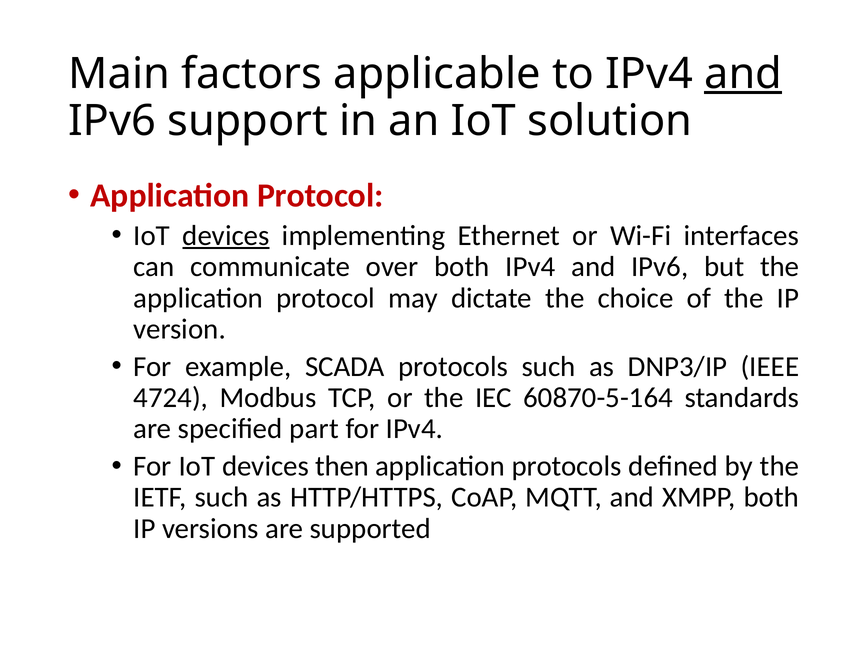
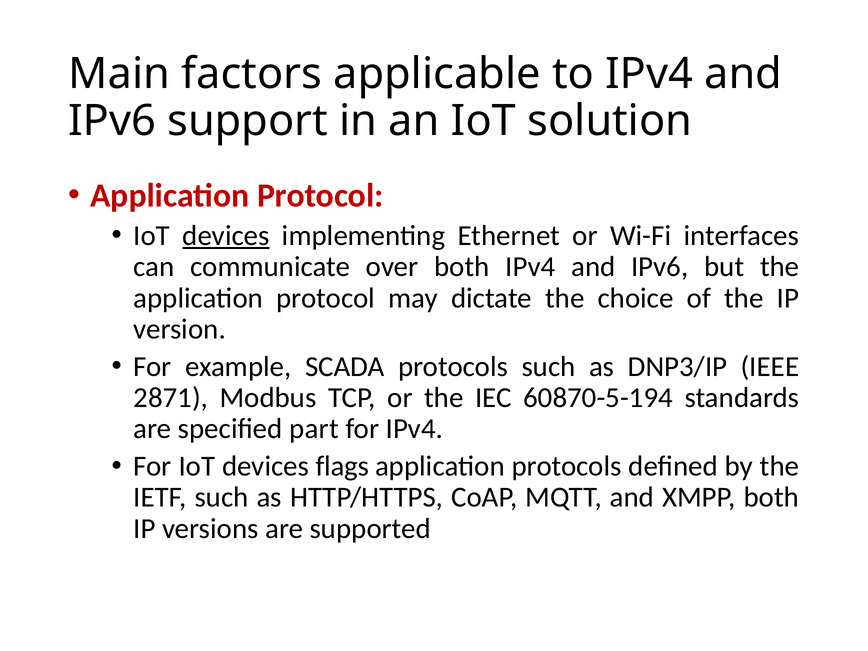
and at (743, 74) underline: present -> none
4724: 4724 -> 2871
60870-5-164: 60870-5-164 -> 60870-5-194
then: then -> flags
